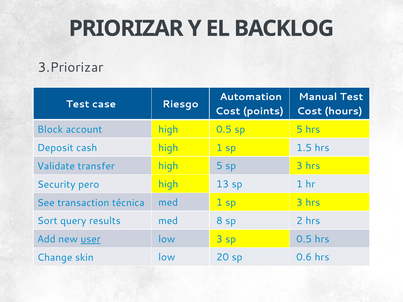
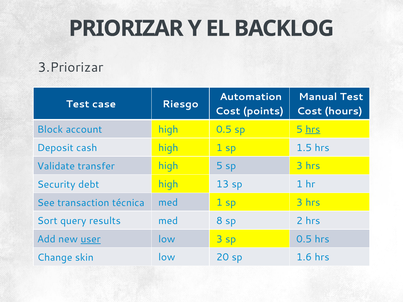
hrs at (313, 130) underline: none -> present
pero: pero -> debt
0.6: 0.6 -> 1.6
